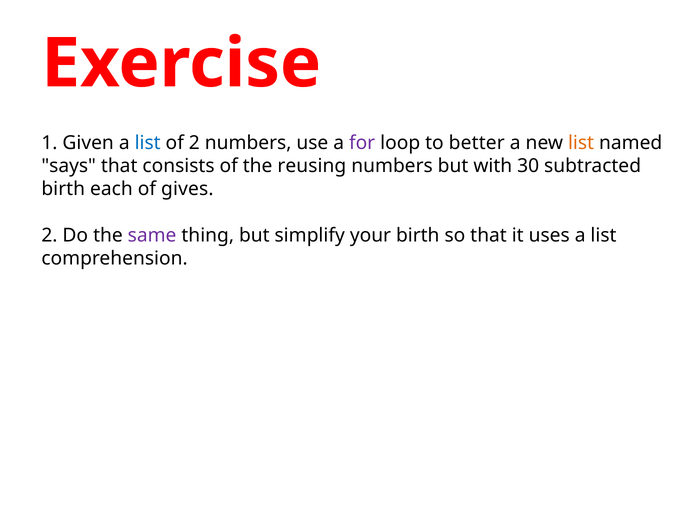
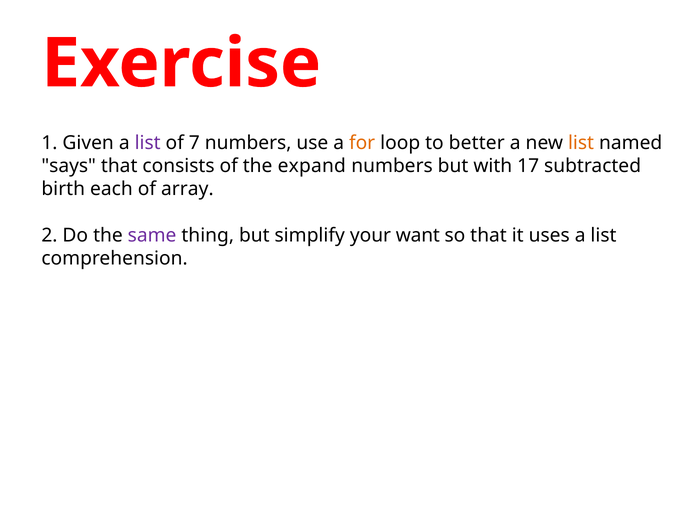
list at (148, 143) colour: blue -> purple
of 2: 2 -> 7
for colour: purple -> orange
reusing: reusing -> expand
30: 30 -> 17
gives: gives -> array
your birth: birth -> want
